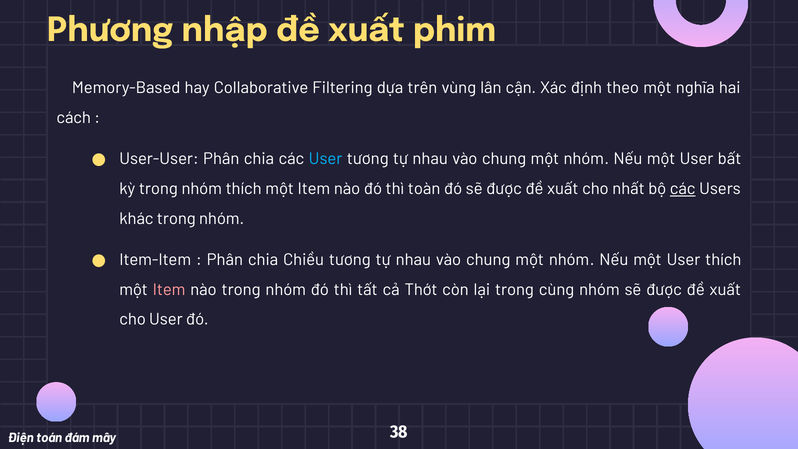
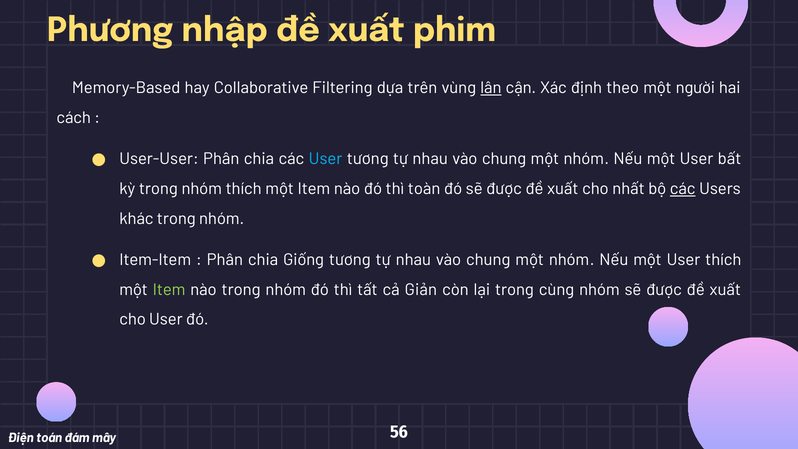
lân underline: none -> present
nghĩa: nghĩa -> người
Chiều: Chiều -> Giống
Item at (169, 289) colour: pink -> light green
Thớt: Thớt -> Giản
38: 38 -> 56
